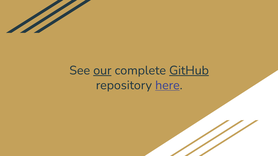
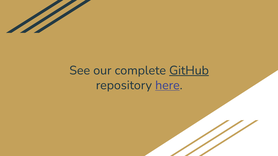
our underline: present -> none
